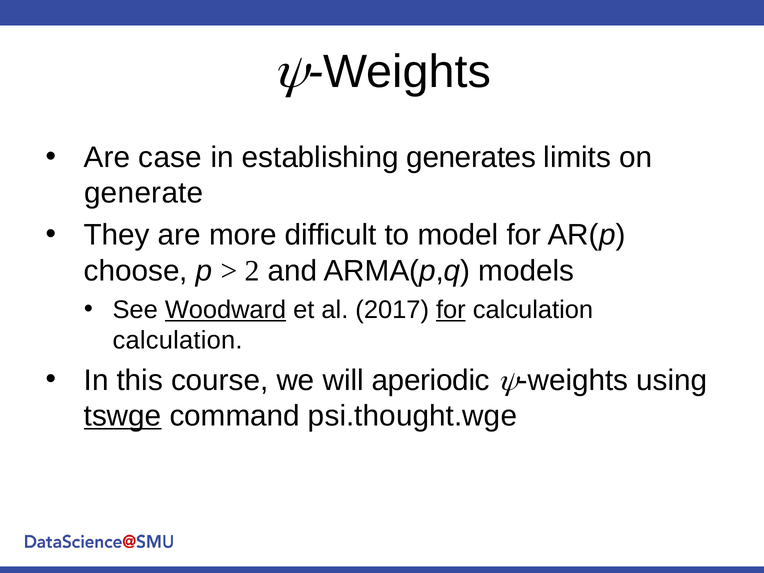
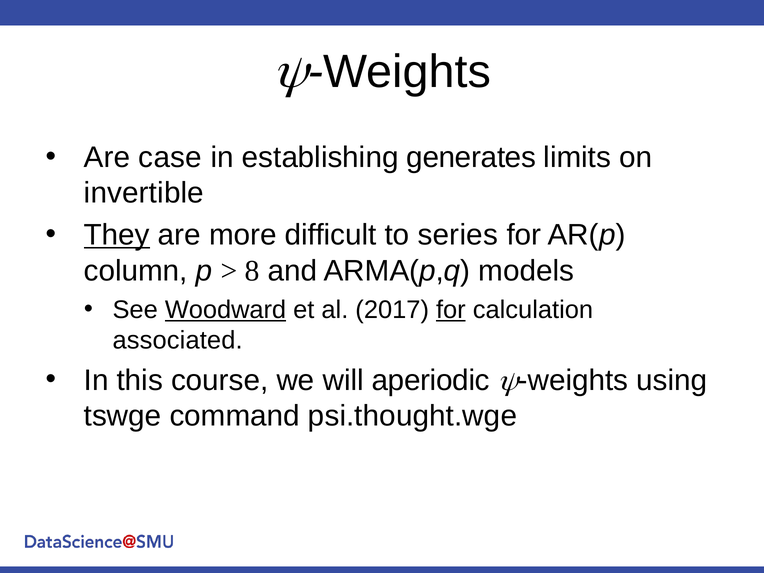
generate: generate -> invertible
They underline: none -> present
model: model -> series
choose: choose -> column
2: 2 -> 8
calculation at (178, 341): calculation -> associated
tswge underline: present -> none
